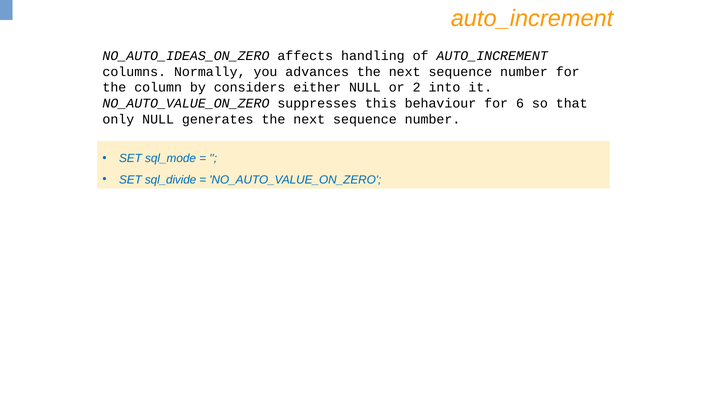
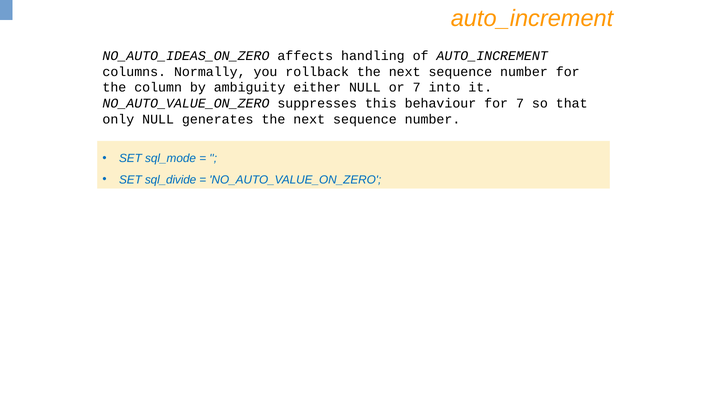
advances: advances -> rollback
considers: considers -> ambiguity
or 2: 2 -> 7
for 6: 6 -> 7
